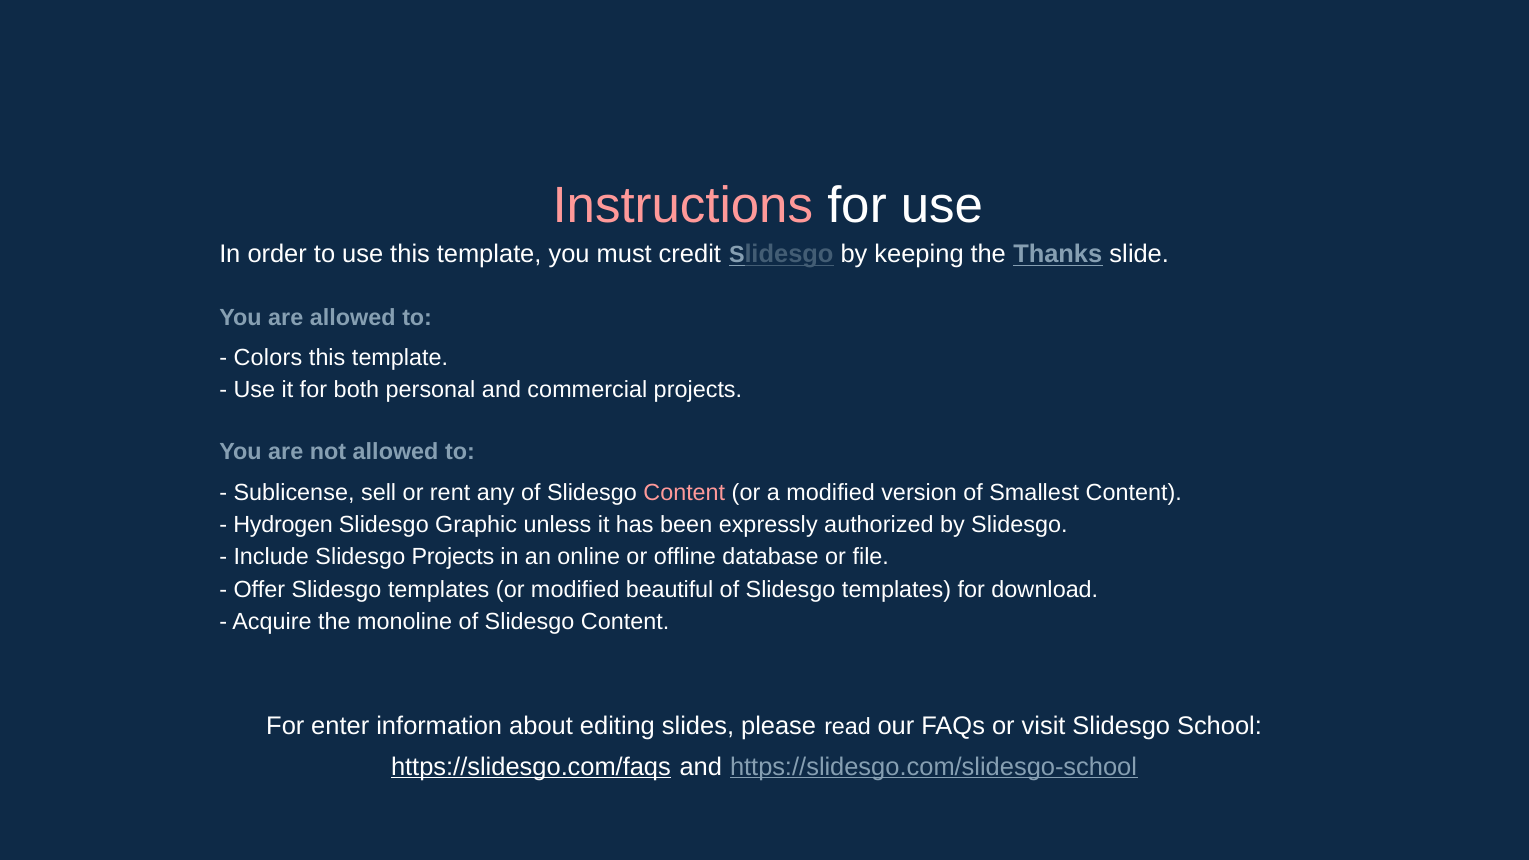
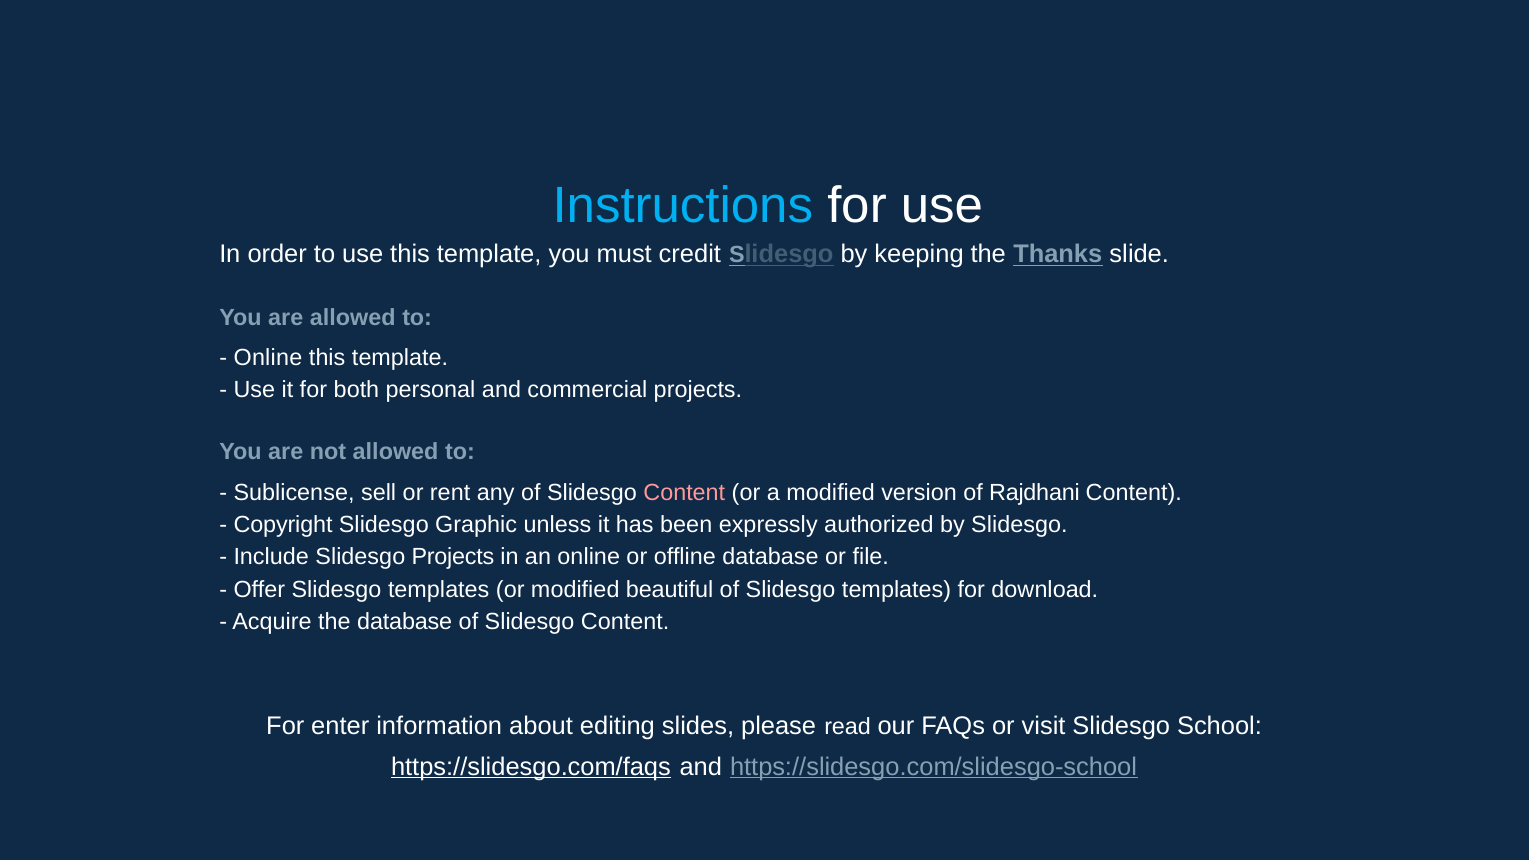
Instructions colour: pink -> light blue
Colors at (268, 358): Colors -> Online
Smallest: Smallest -> Rajdhani
Hydrogen: Hydrogen -> Copyright
the monoline: monoline -> database
